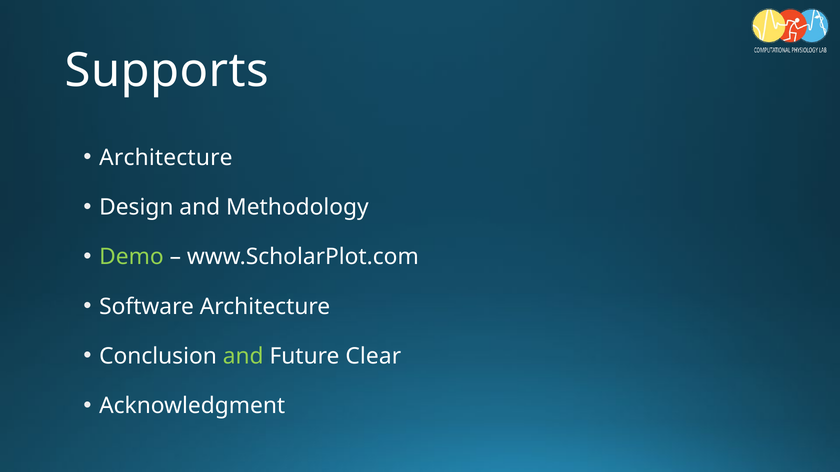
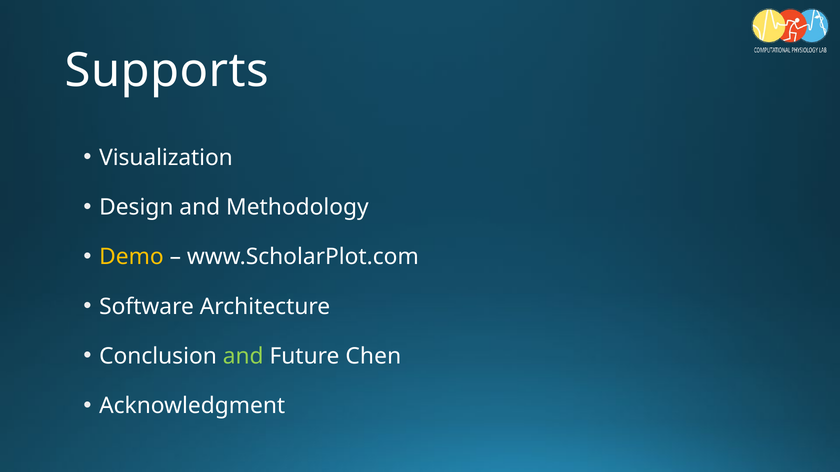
Architecture at (166, 158): Architecture -> Visualization
Demo colour: light green -> yellow
Clear: Clear -> Chen
